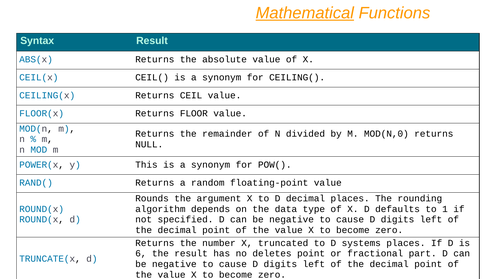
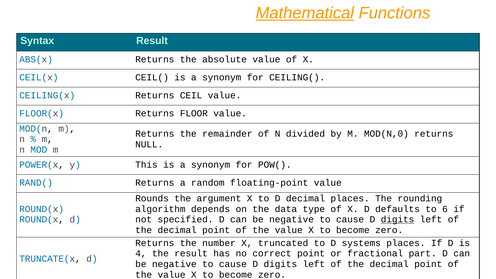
1: 1 -> 6
digits at (398, 219) underline: none -> present
6: 6 -> 4
deletes: deletes -> correct
